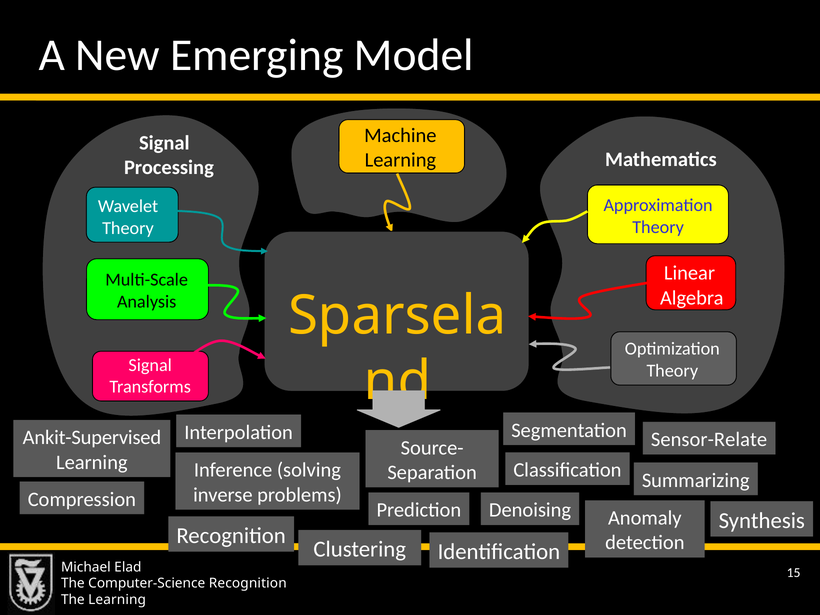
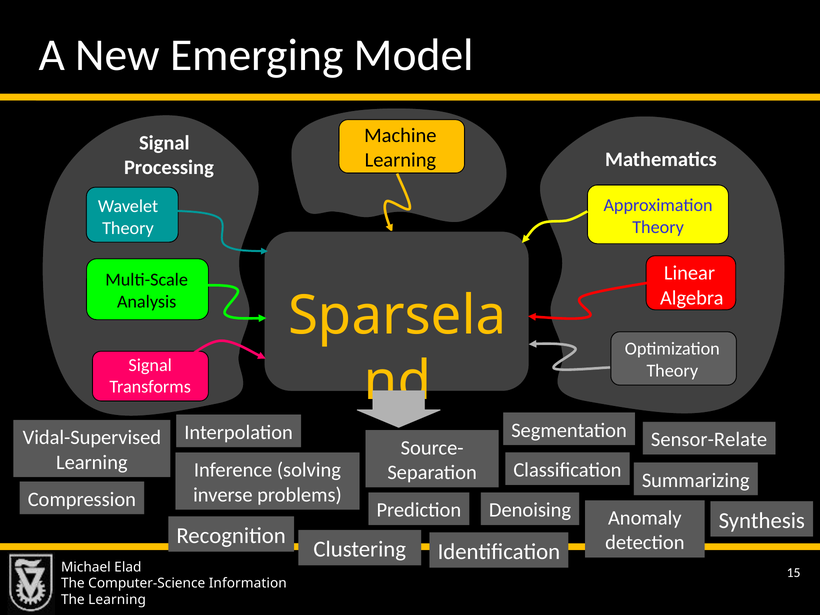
Ankit-Supervised: Ankit-Supervised -> Vidal-Supervised
Computer-Science Recognition: Recognition -> Information
